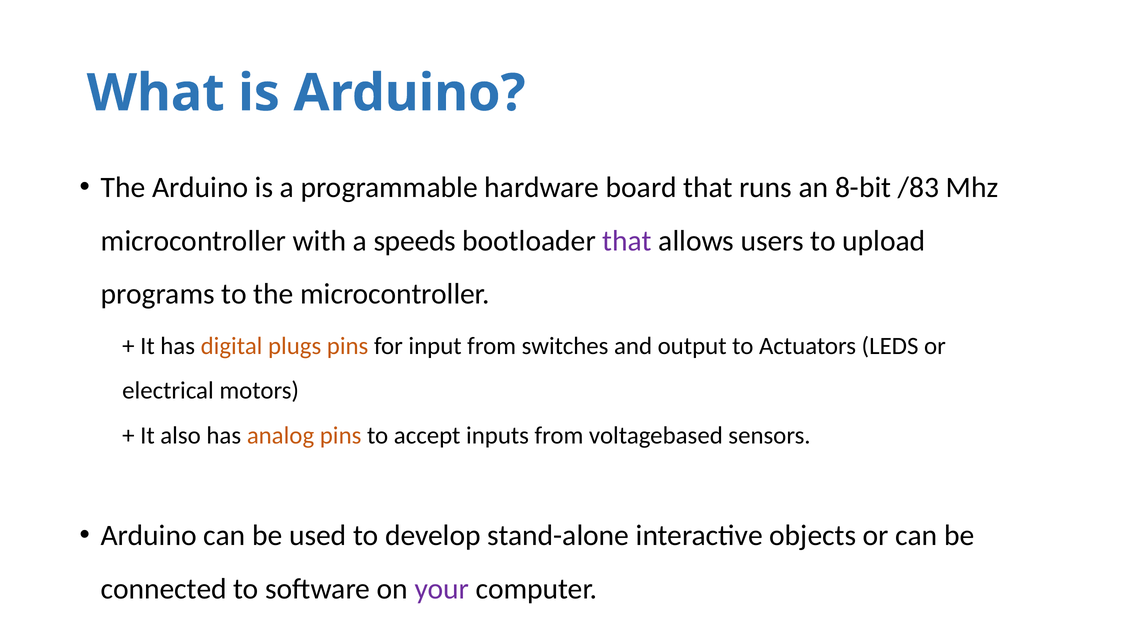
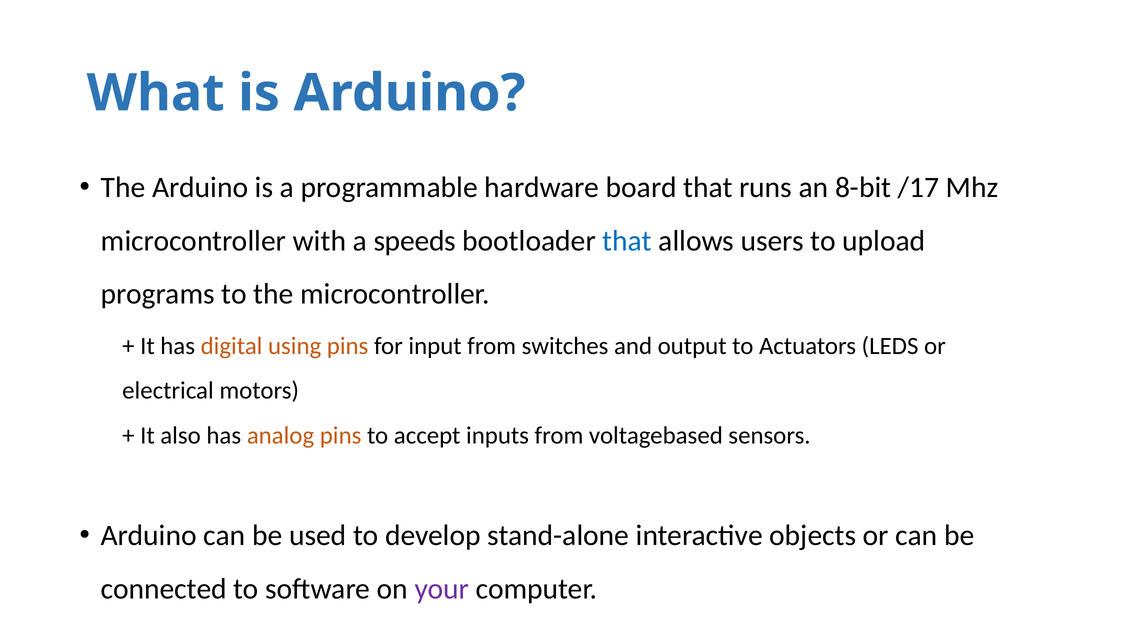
/83: /83 -> /17
that at (627, 241) colour: purple -> blue
plugs: plugs -> using
